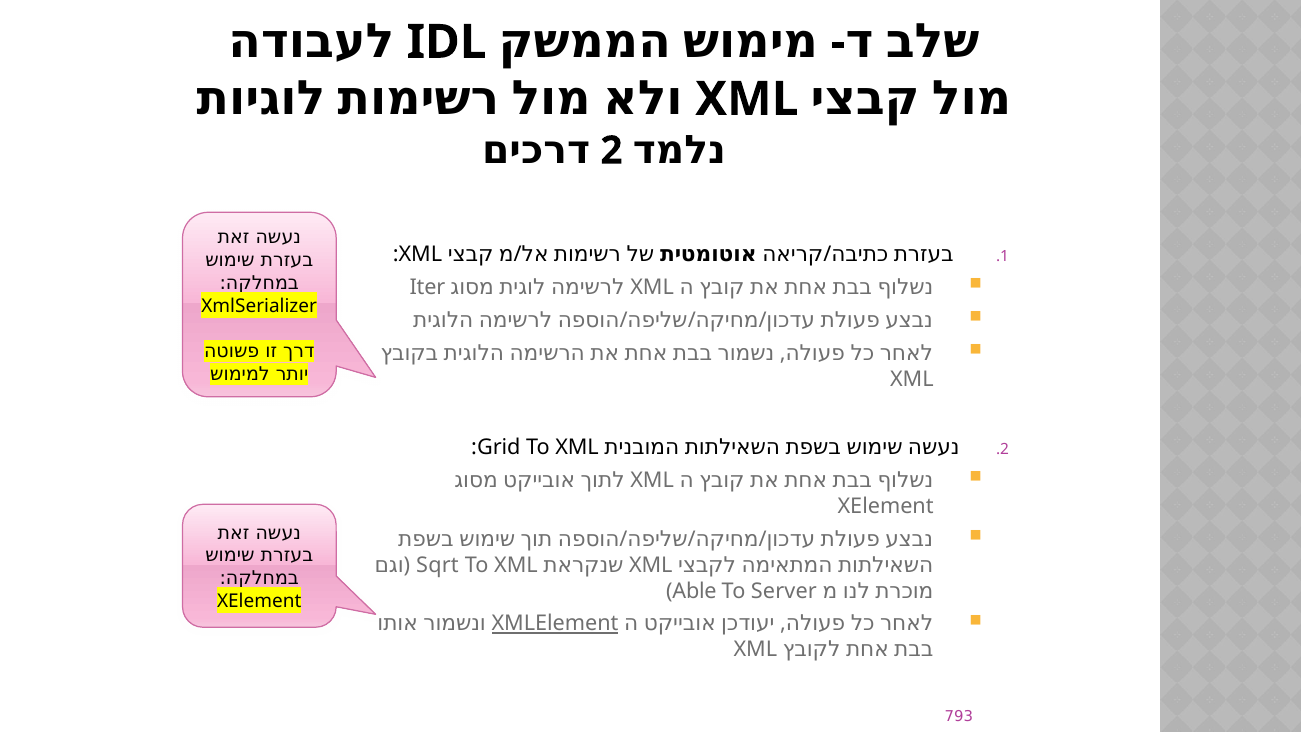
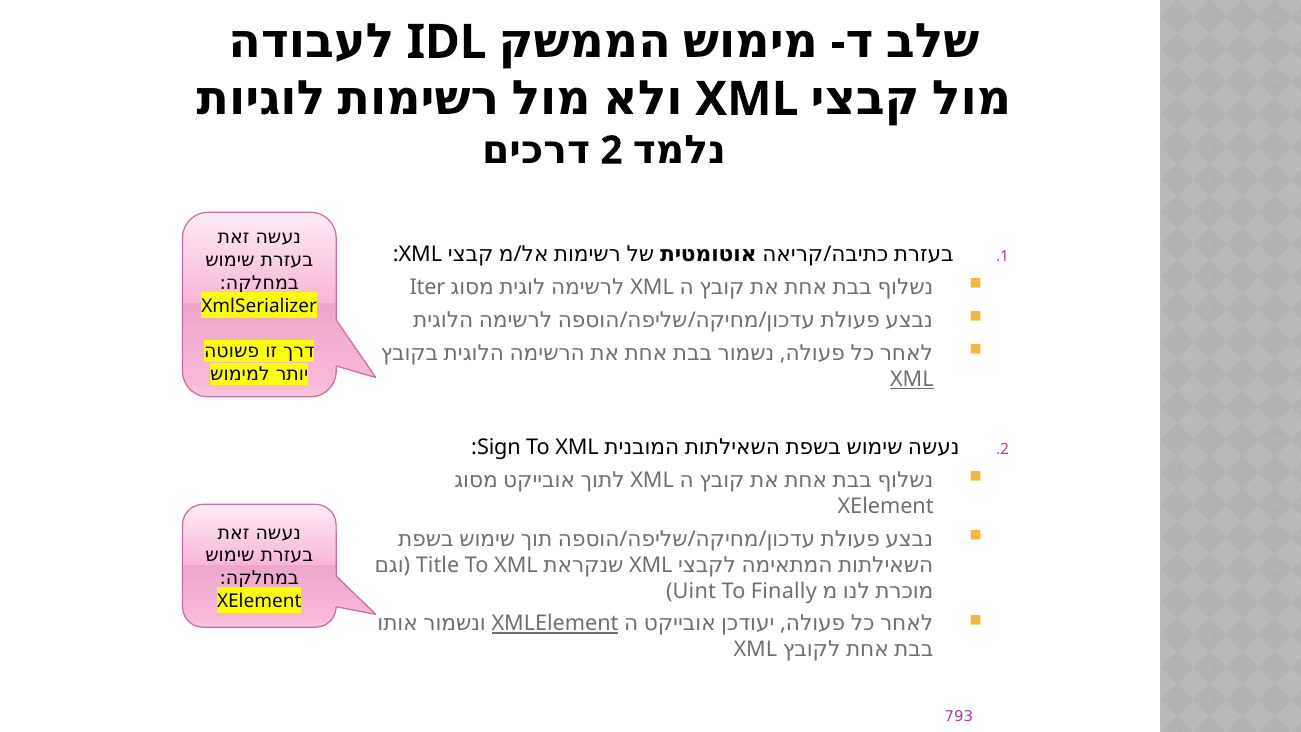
XML at (912, 379) underline: none -> present
Grid: Grid -> Sign
Sqrt: Sqrt -> Title
Able: Able -> Uint
Server: Server -> Finally
